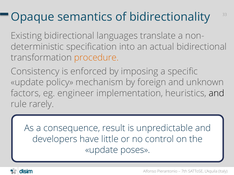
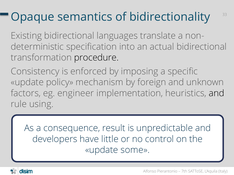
procedure colour: orange -> black
rarely: rarely -> using
poses: poses -> some
